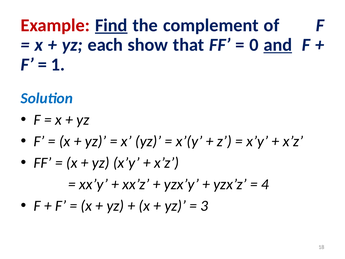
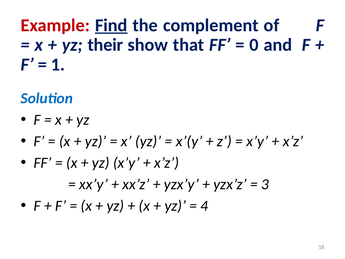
each: each -> their
and underline: present -> none
4: 4 -> 3
3: 3 -> 4
